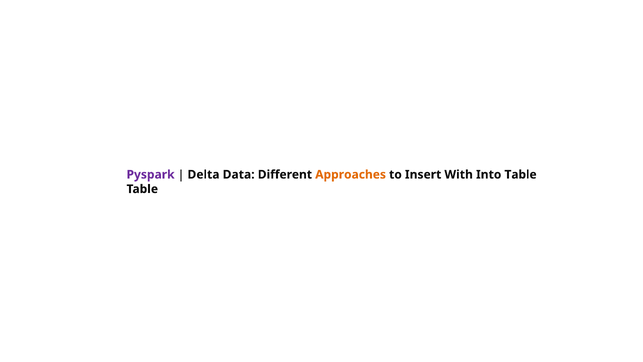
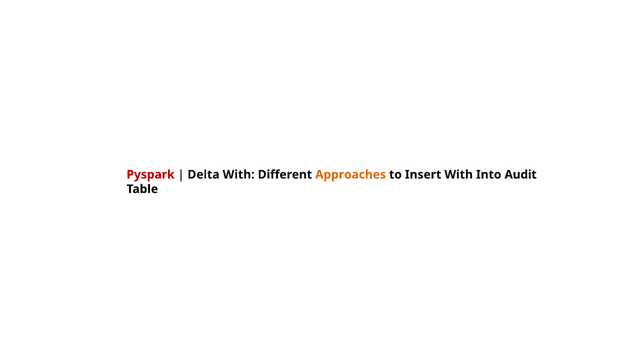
Pyspark colour: purple -> red
Delta Data: Data -> With
Into Table: Table -> Audit
